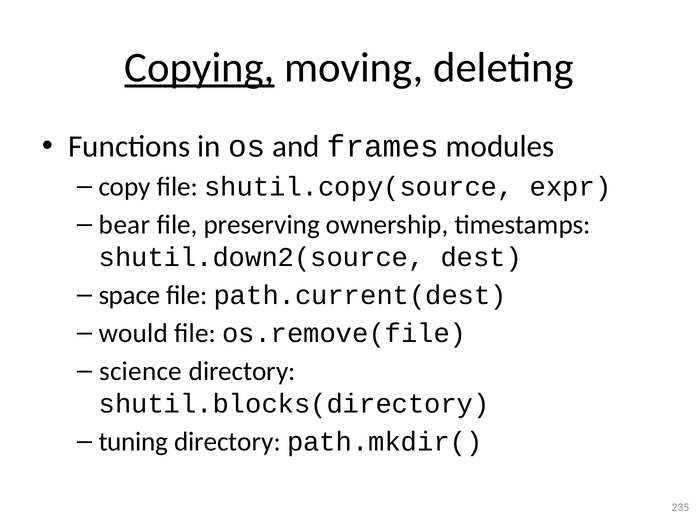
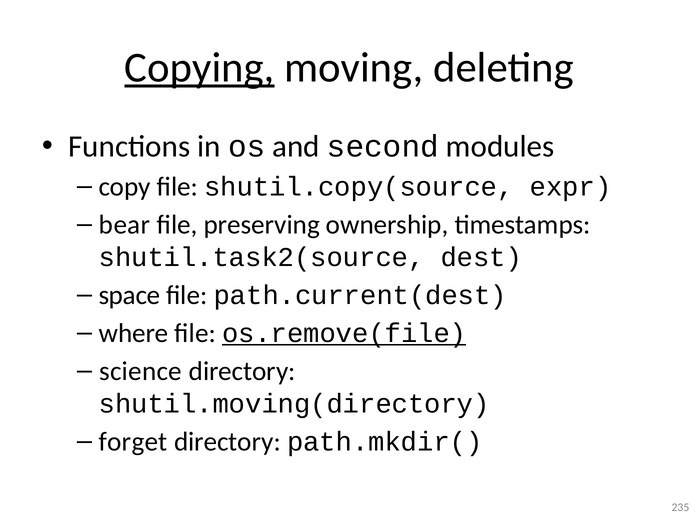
frames: frames -> second
shutil.down2(source: shutil.down2(source -> shutil.task2(source
would: would -> where
os.remove(file underline: none -> present
shutil.blocks(directory: shutil.blocks(directory -> shutil.moving(directory
tuning: tuning -> forget
